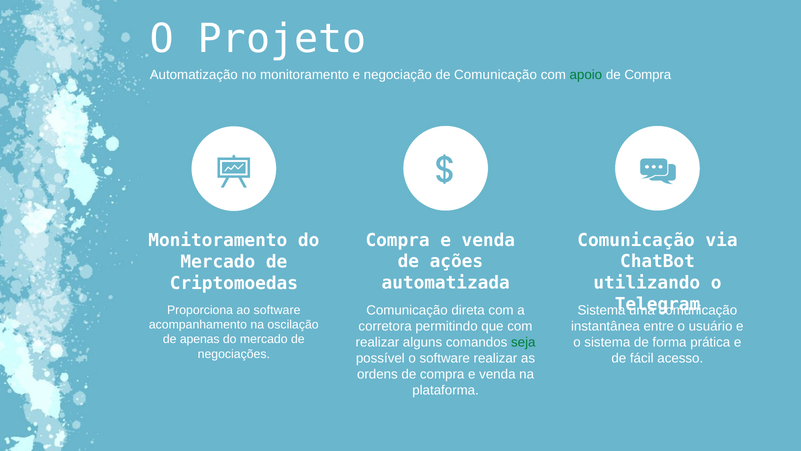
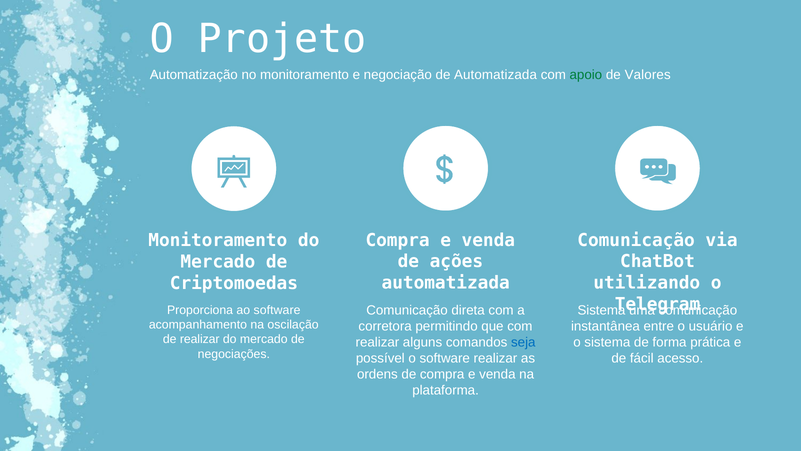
de Comunicação: Comunicação -> Automatizada
Compra at (648, 75): Compra -> Valores
de apenas: apenas -> realizar
seja colour: green -> blue
